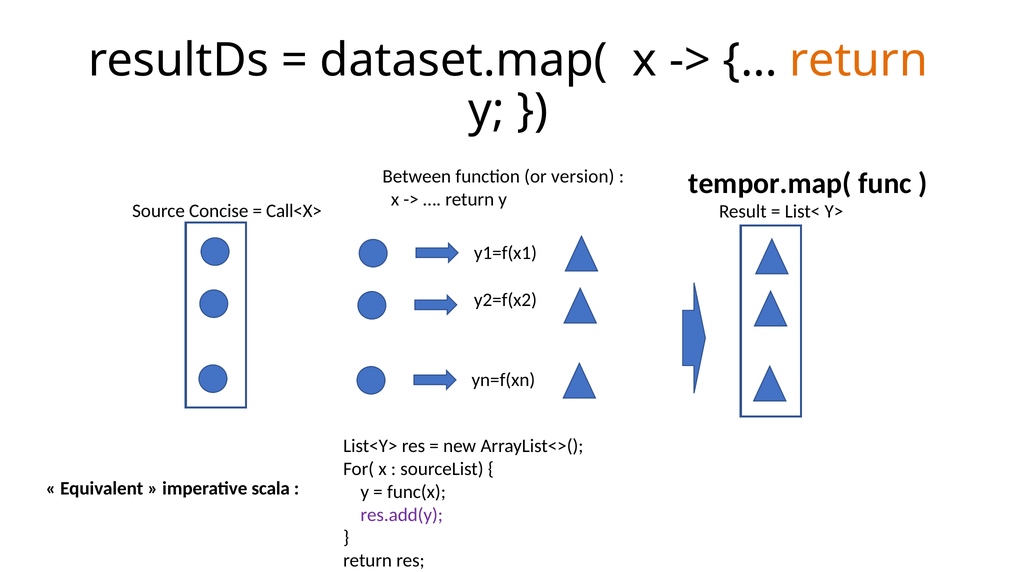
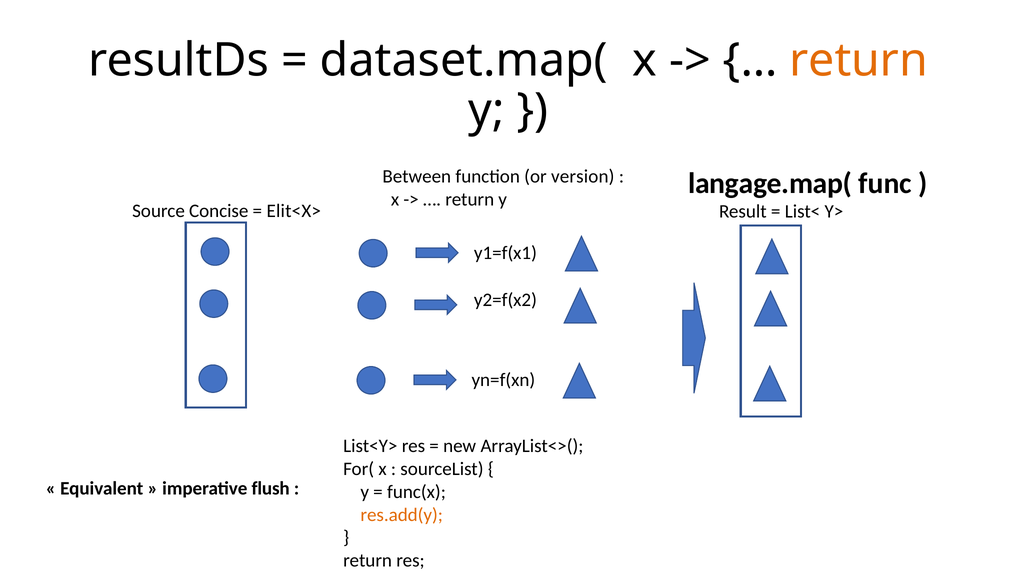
tempor.map(: tempor.map( -> langage.map(
Call<X>: Call<X> -> Elit<X>
scala: scala -> flush
res.add(y colour: purple -> orange
